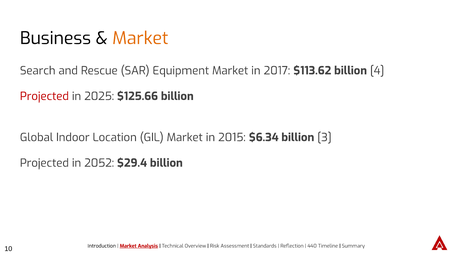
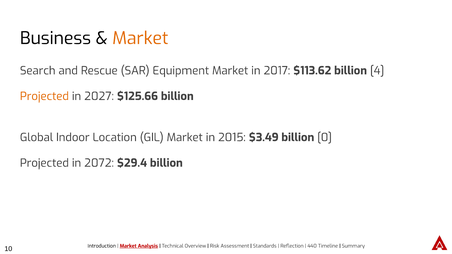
Projected at (44, 96) colour: red -> orange
2025: 2025 -> 2027
$6.34: $6.34 -> $3.49
3: 3 -> 0
2052: 2052 -> 2072
